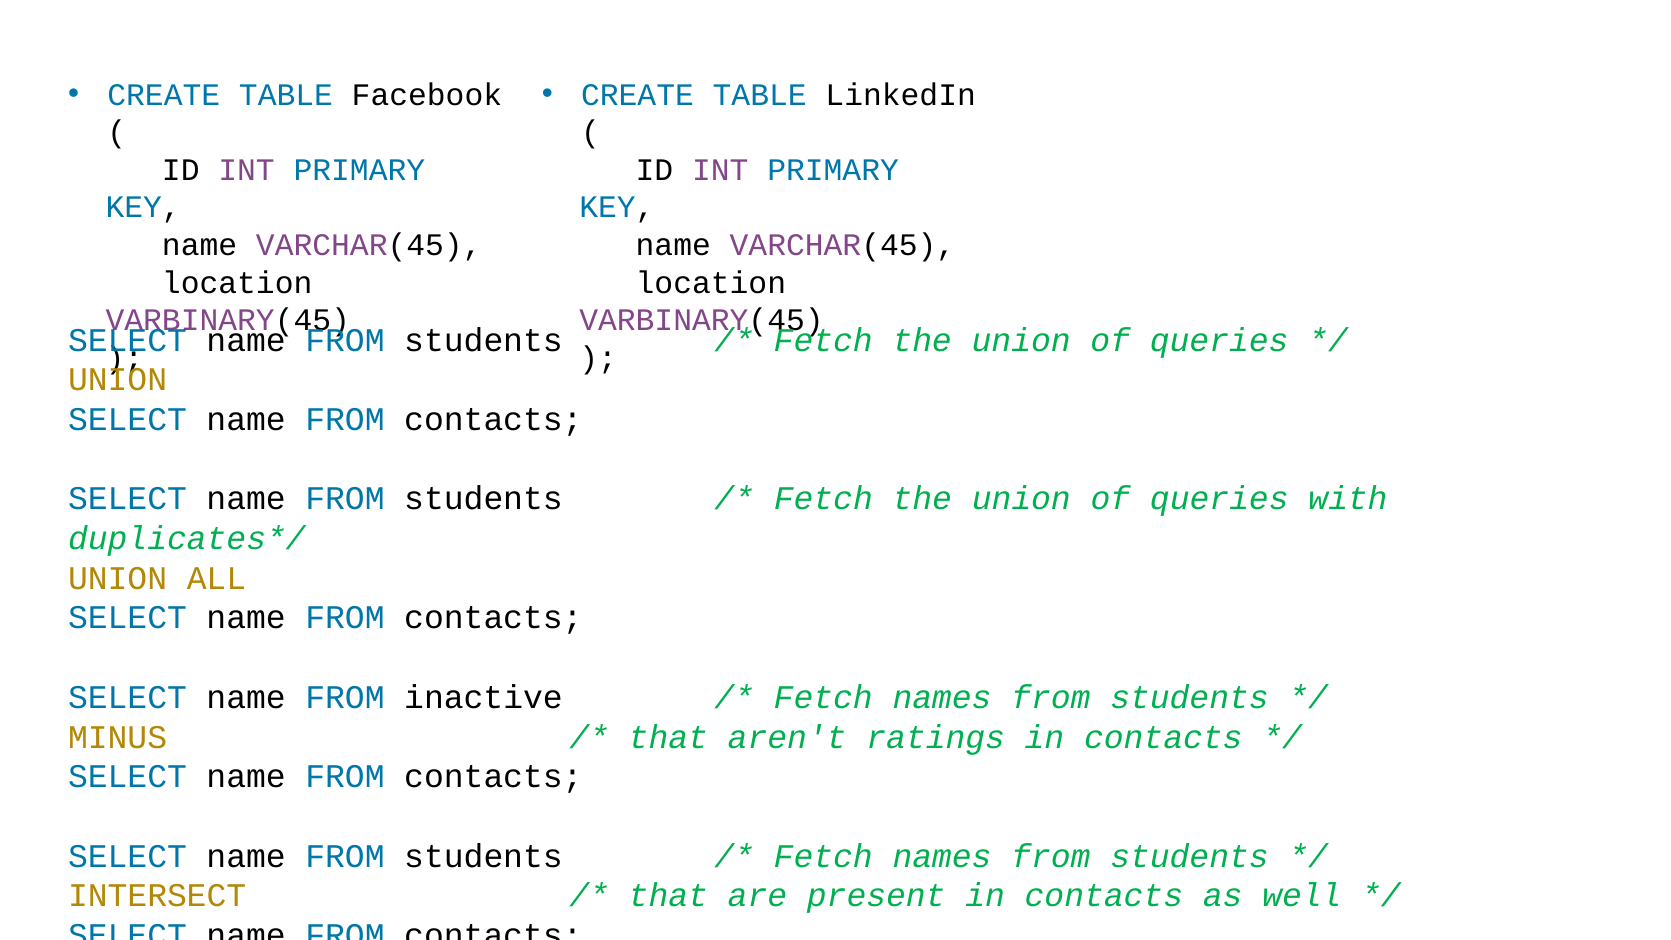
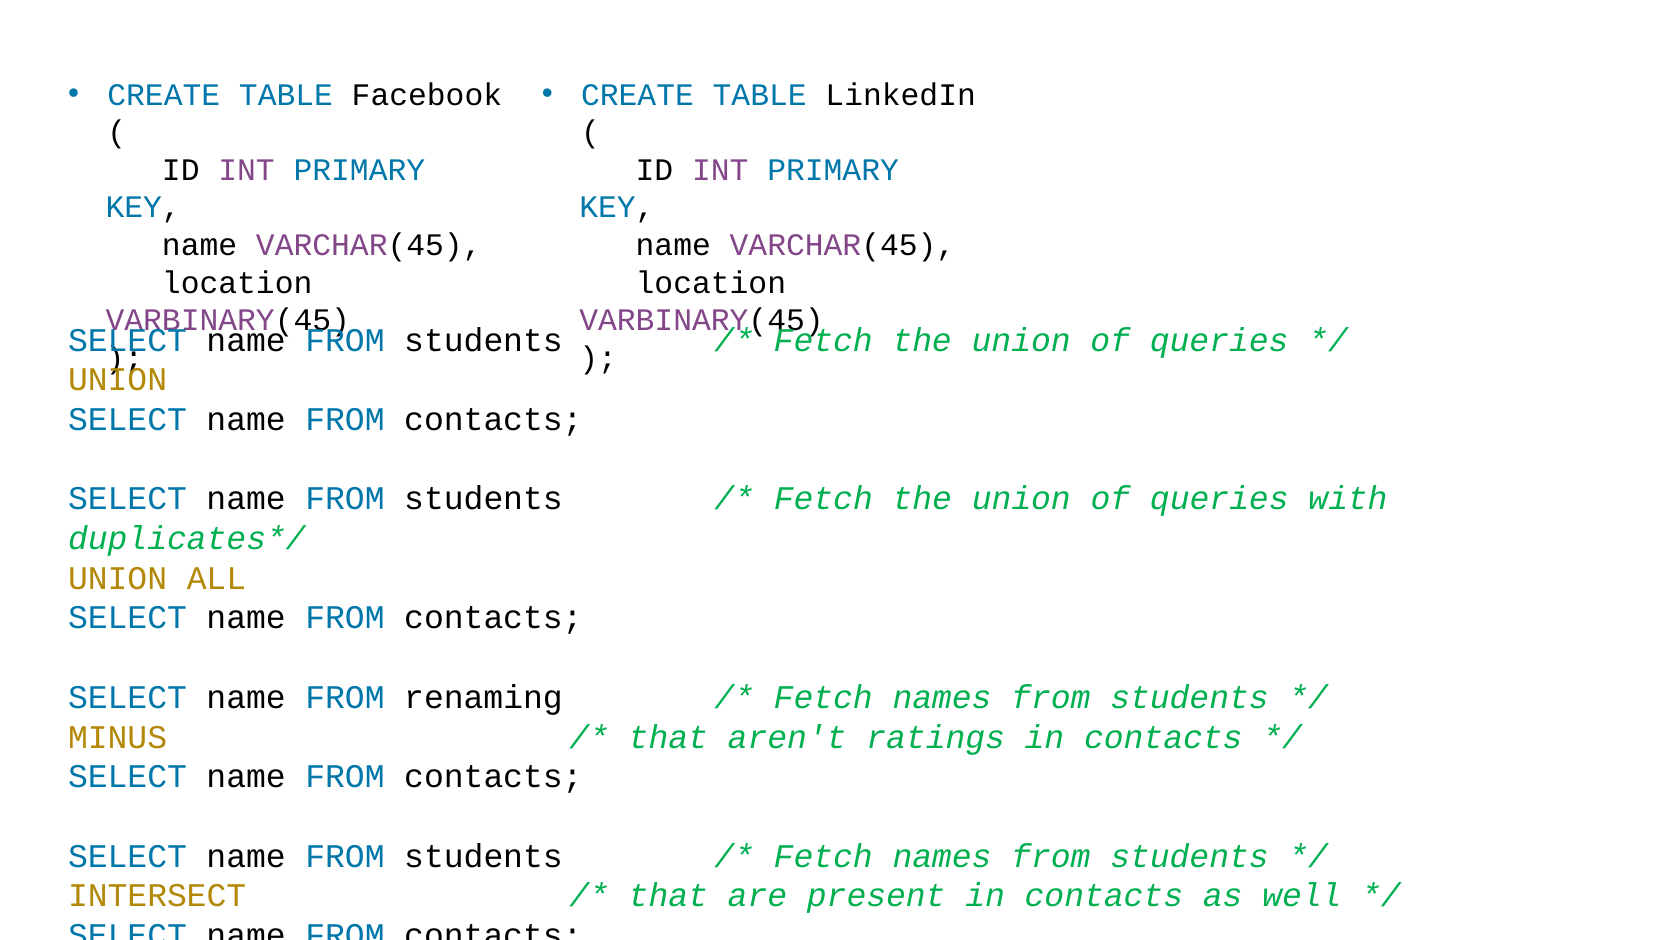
inactive: inactive -> renaming
